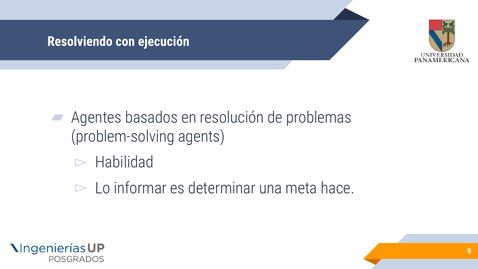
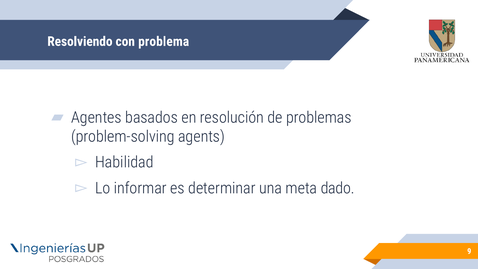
ejecución: ejecución -> problema
hace: hace -> dado
